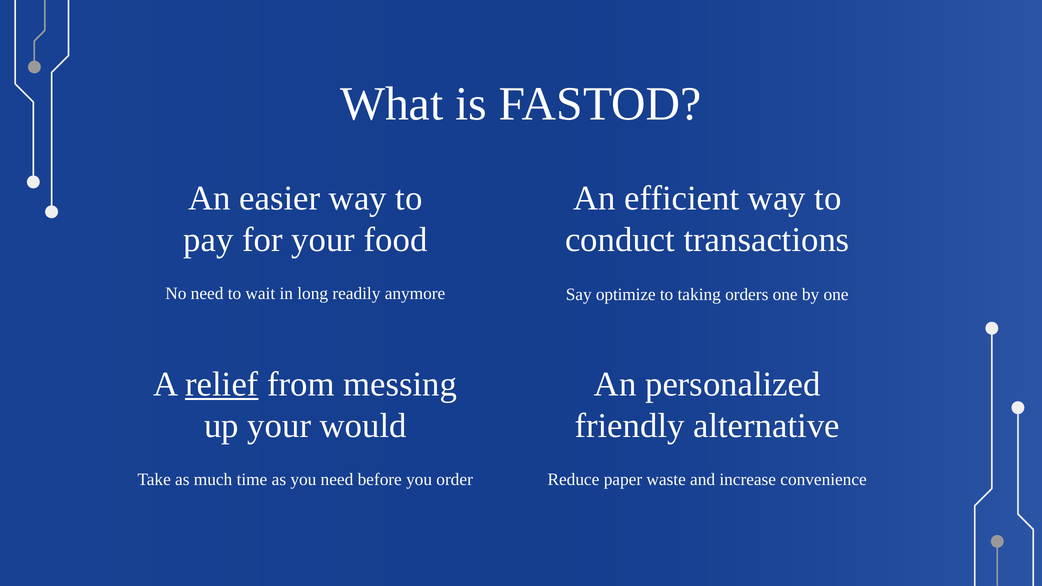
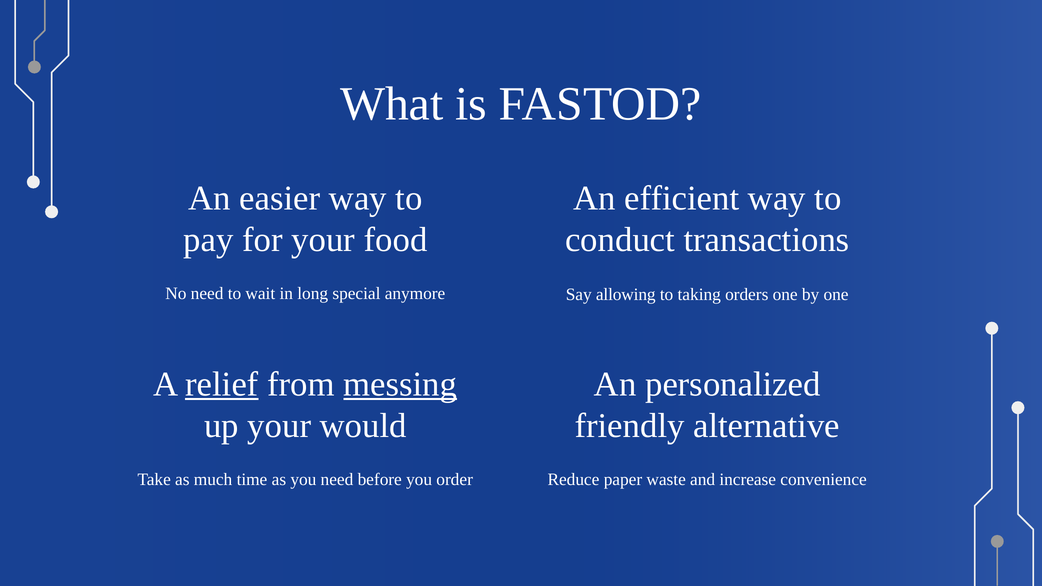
readily: readily -> special
optimize: optimize -> allowing
messing underline: none -> present
